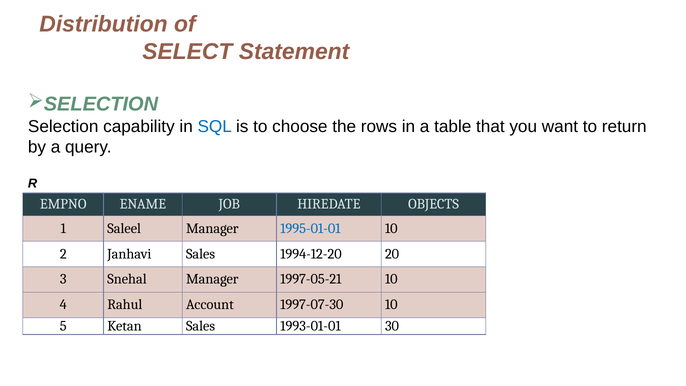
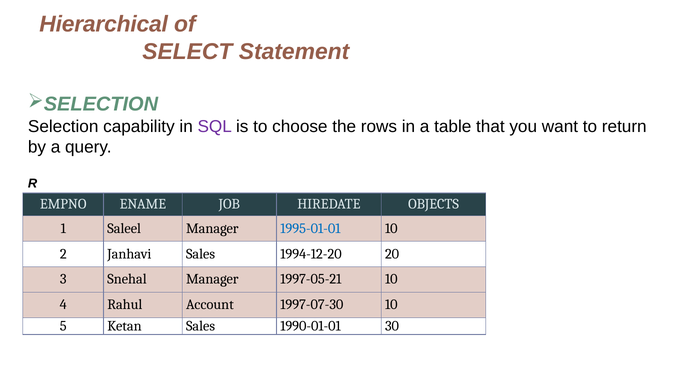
Distribution: Distribution -> Hierarchical
SQL colour: blue -> purple
1993-01-01: 1993-01-01 -> 1990-01-01
